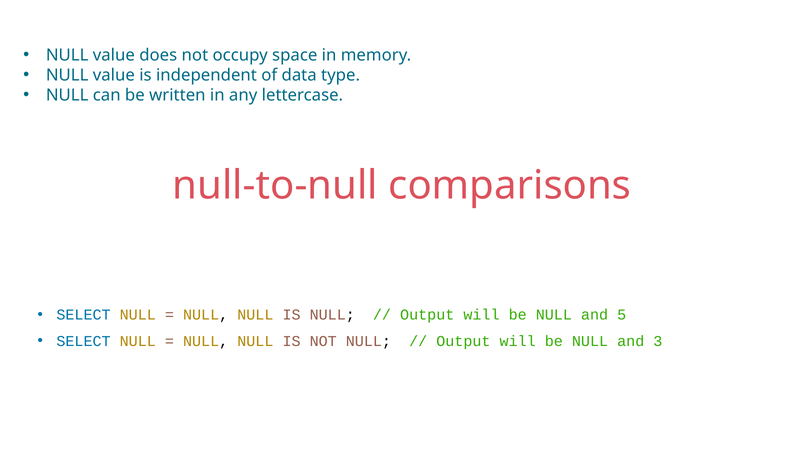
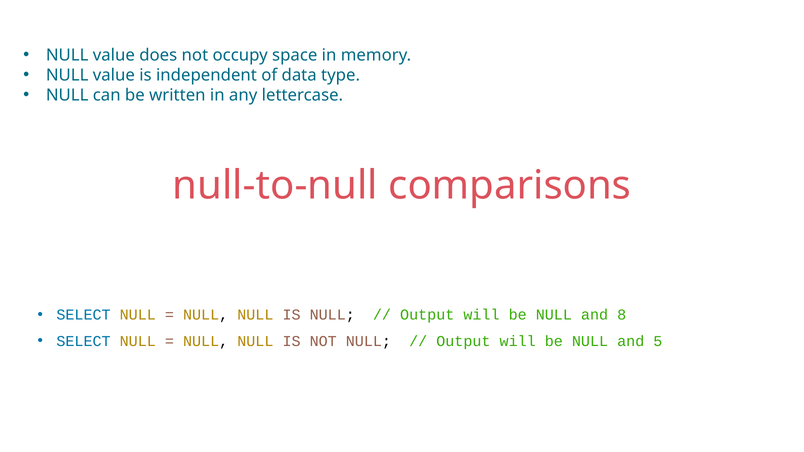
5: 5 -> 8
3: 3 -> 5
